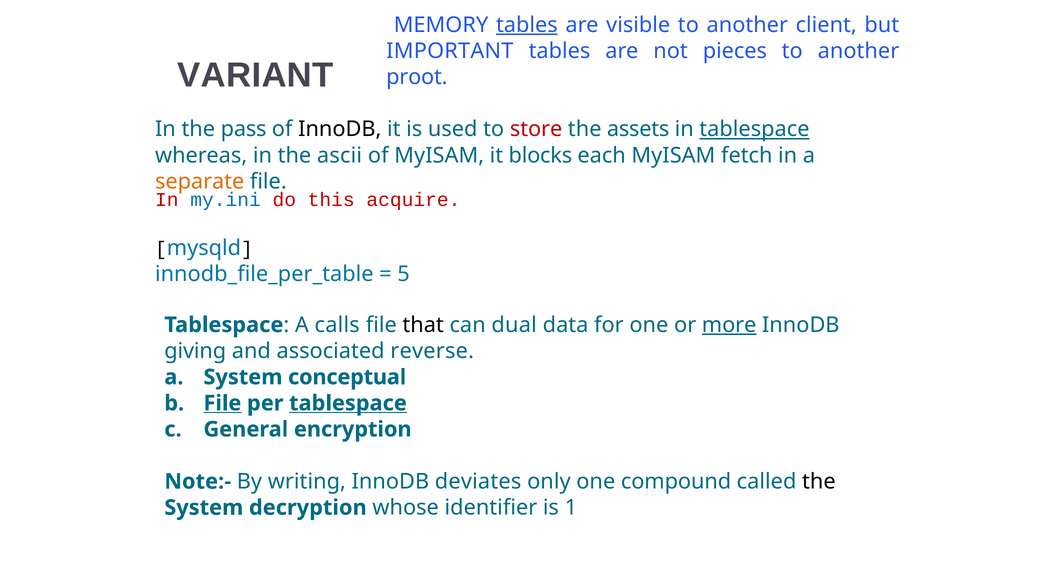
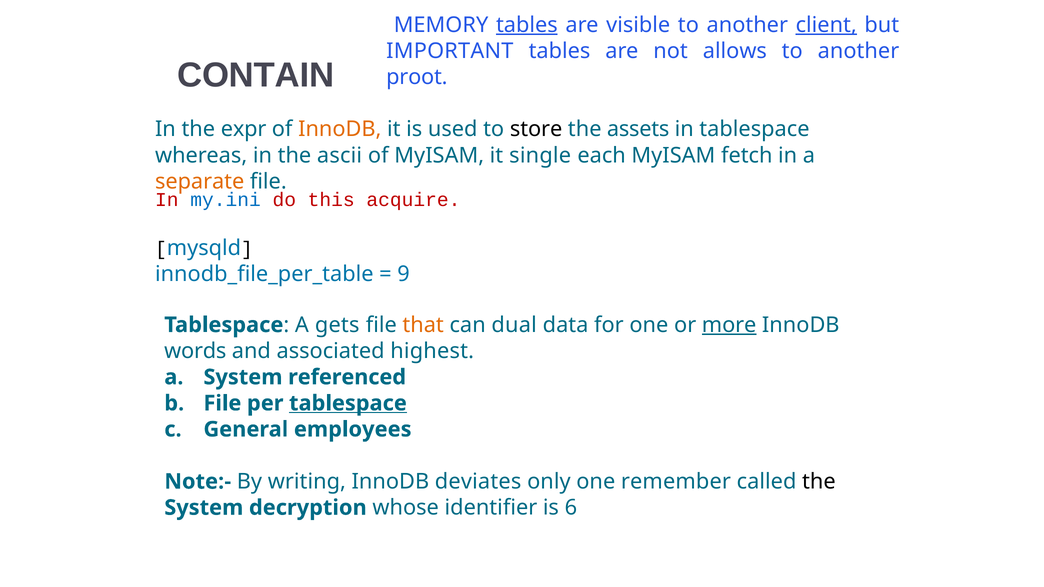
client underline: none -> present
pieces: pieces -> allows
VARIANT: VARIANT -> CONTAIN
pass: pass -> expr
InnoDB at (340, 129) colour: black -> orange
store colour: red -> black
tablespace at (754, 129) underline: present -> none
blocks: blocks -> single
5: 5 -> 9
calls: calls -> gets
that colour: black -> orange
giving: giving -> words
reverse: reverse -> highest
conceptual: conceptual -> referenced
File at (222, 403) underline: present -> none
encryption: encryption -> employees
compound: compound -> remember
1: 1 -> 6
